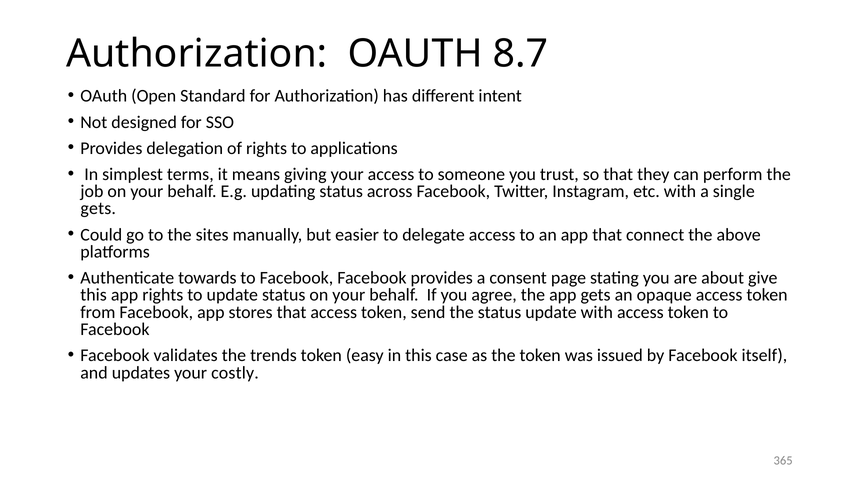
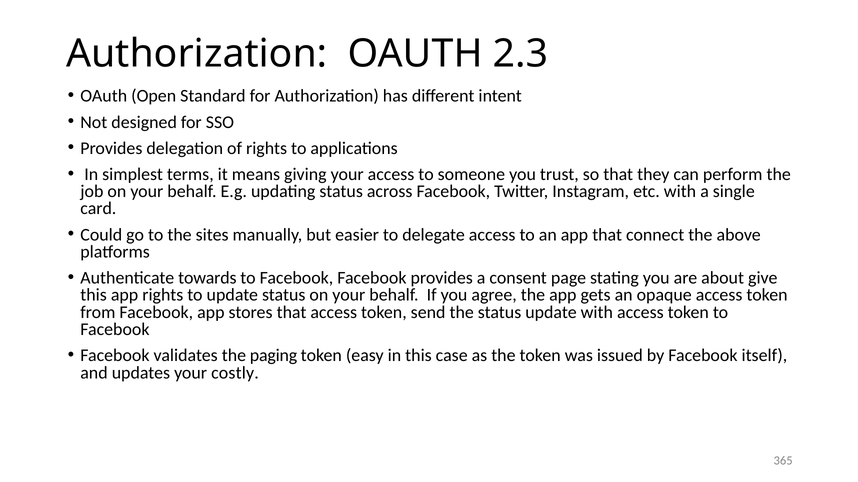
8.7: 8.7 -> 2.3
gets at (98, 209): gets -> card
trends: trends -> paging
